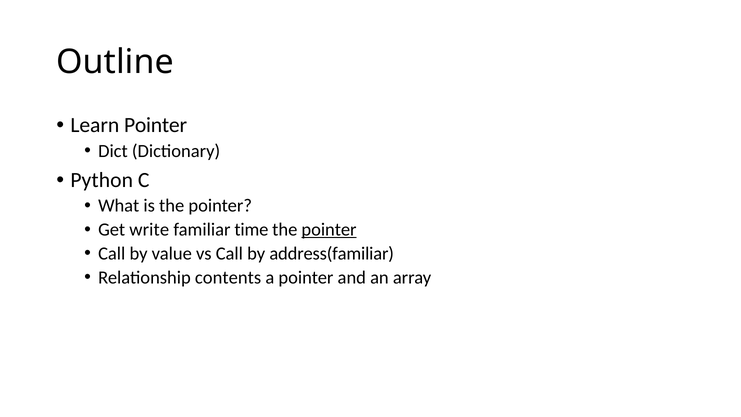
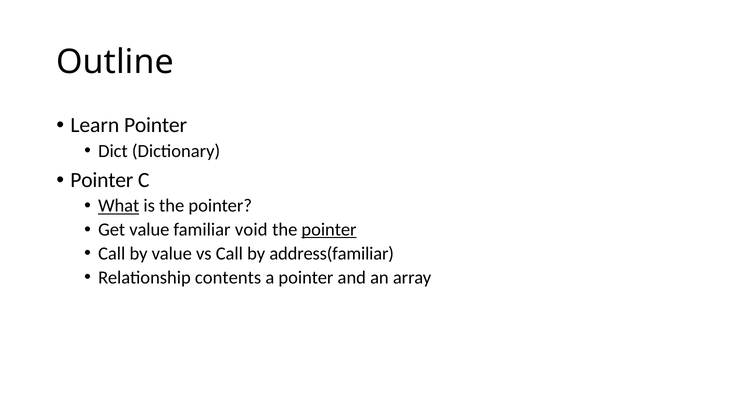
Python at (102, 180): Python -> Pointer
What underline: none -> present
Get write: write -> value
time: time -> void
